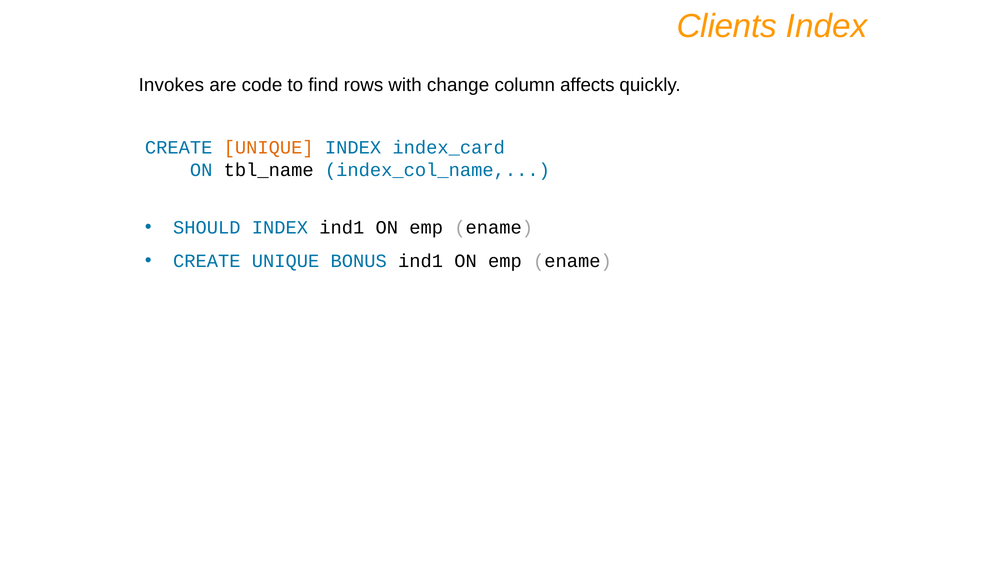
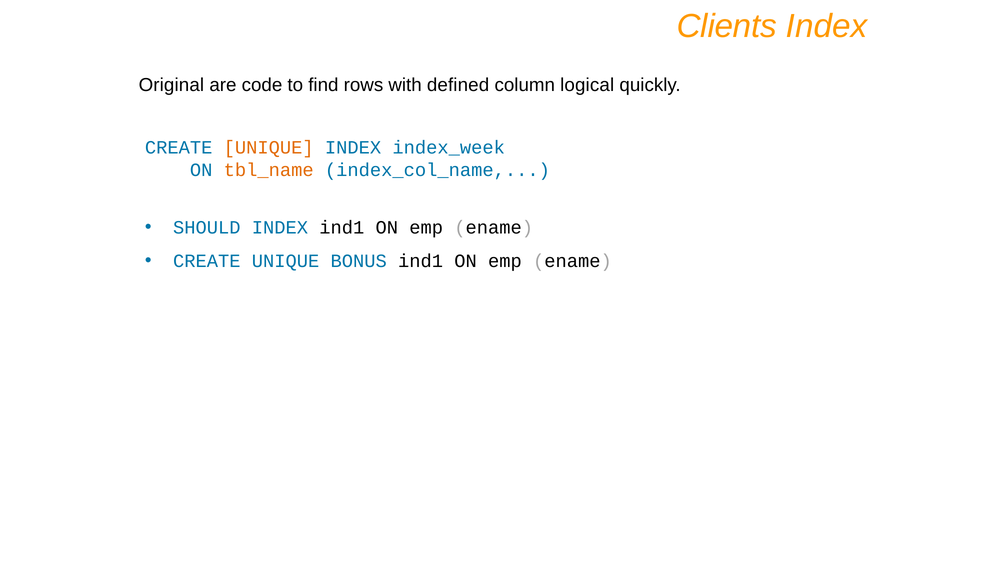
Invokes: Invokes -> Original
change: change -> defined
affects: affects -> logical
index_card: index_card -> index_week
tbl_name colour: black -> orange
